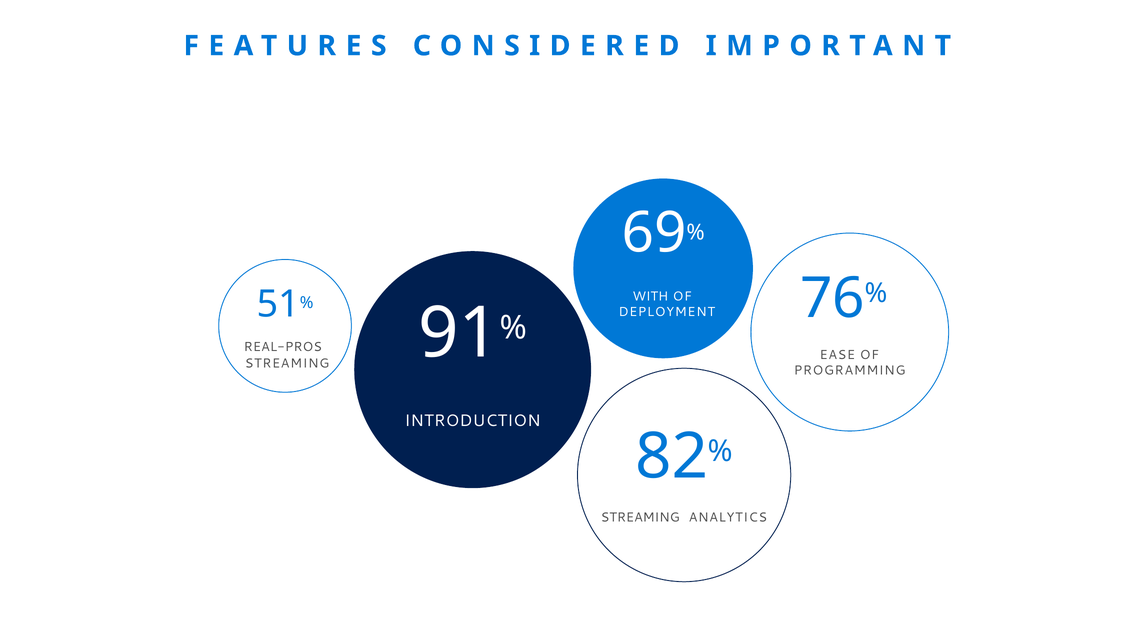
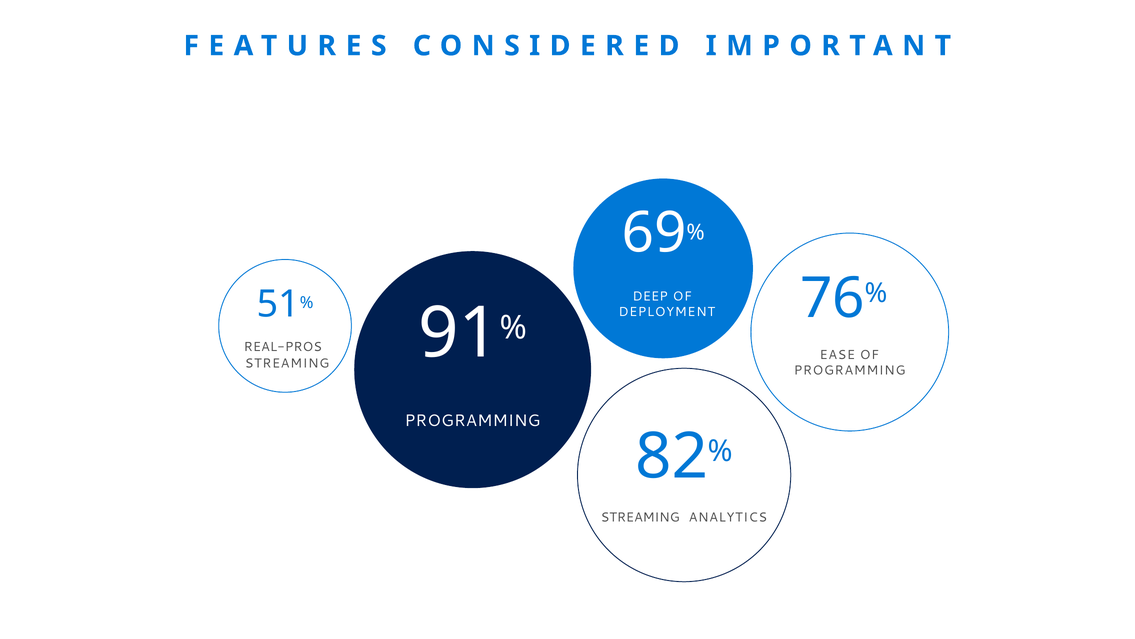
WITH: WITH -> DEEP
INTRODUCTION at (472, 420): INTRODUCTION -> PROGRAMMING
